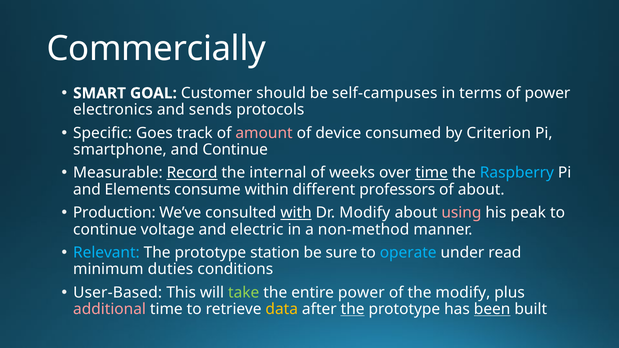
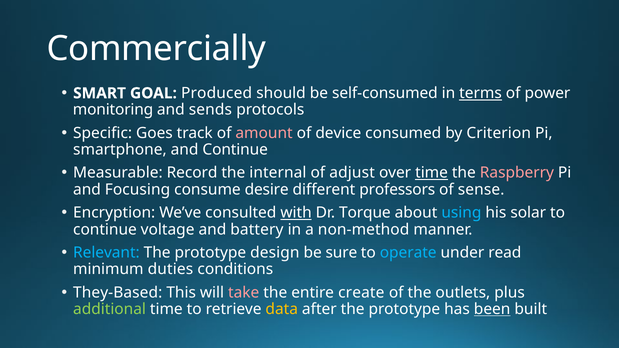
Customer: Customer -> Produced
self-campuses: self-campuses -> self-consumed
terms underline: none -> present
electronics: electronics -> monitoring
Record underline: present -> none
weeks: weeks -> adjust
Raspberry colour: light blue -> pink
Elements: Elements -> Focusing
within: within -> desire
of about: about -> sense
Production: Production -> Encryption
Dr Modify: Modify -> Torque
using colour: pink -> light blue
peak: peak -> solar
electric: electric -> battery
station: station -> design
User-Based: User-Based -> They-Based
take colour: light green -> pink
entire power: power -> create
the modify: modify -> outlets
additional colour: pink -> light green
the at (353, 309) underline: present -> none
